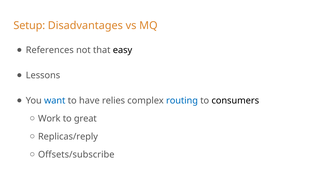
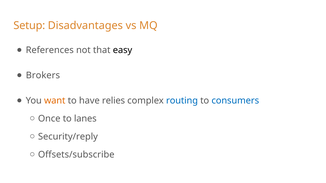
Lessons: Lessons -> Brokers
want colour: blue -> orange
consumers colour: black -> blue
Work: Work -> Once
great: great -> lanes
Replicas/reply: Replicas/reply -> Security/reply
